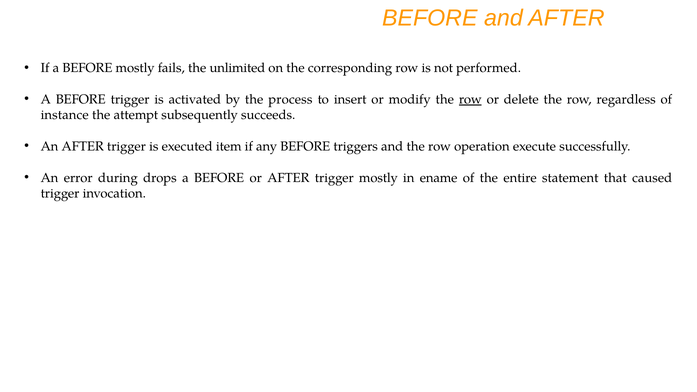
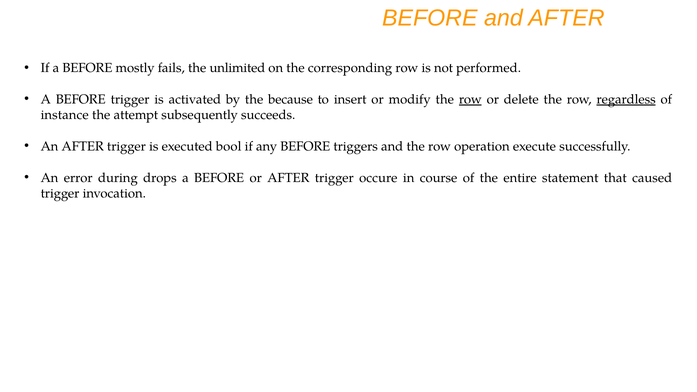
process: process -> because
regardless underline: none -> present
item: item -> bool
trigger mostly: mostly -> occure
ename: ename -> course
